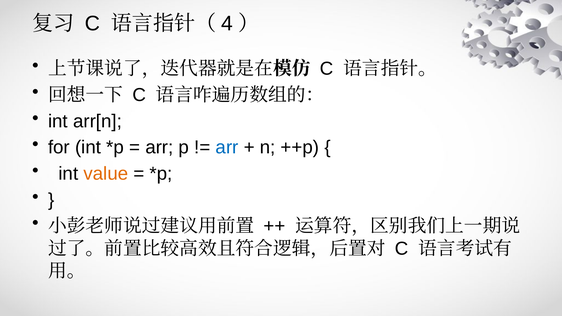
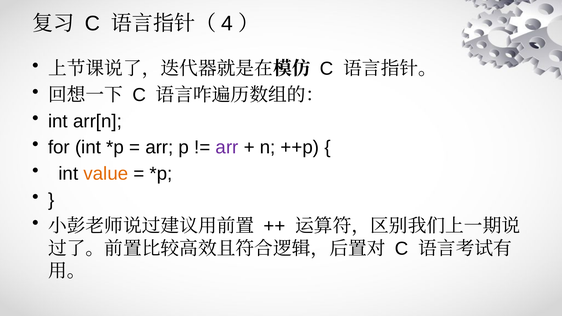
arr at (227, 147) colour: blue -> purple
